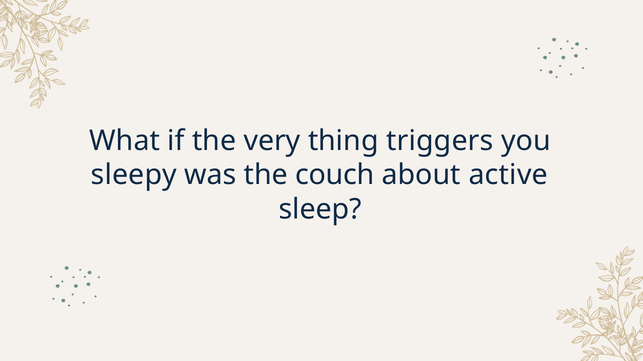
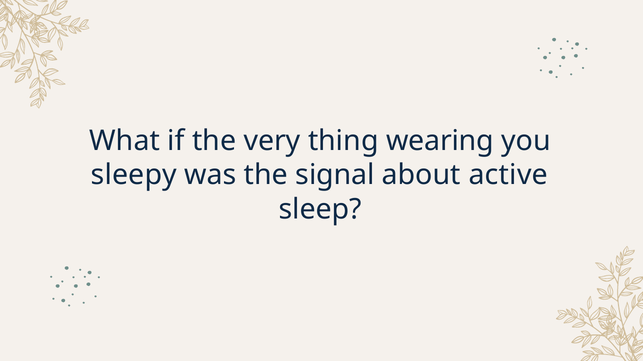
triggers: triggers -> wearing
couch: couch -> signal
